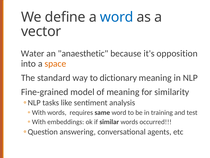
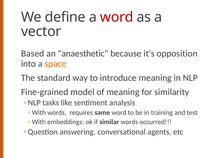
word at (117, 17) colour: blue -> red
Water: Water -> Based
dictionary: dictionary -> introduce
